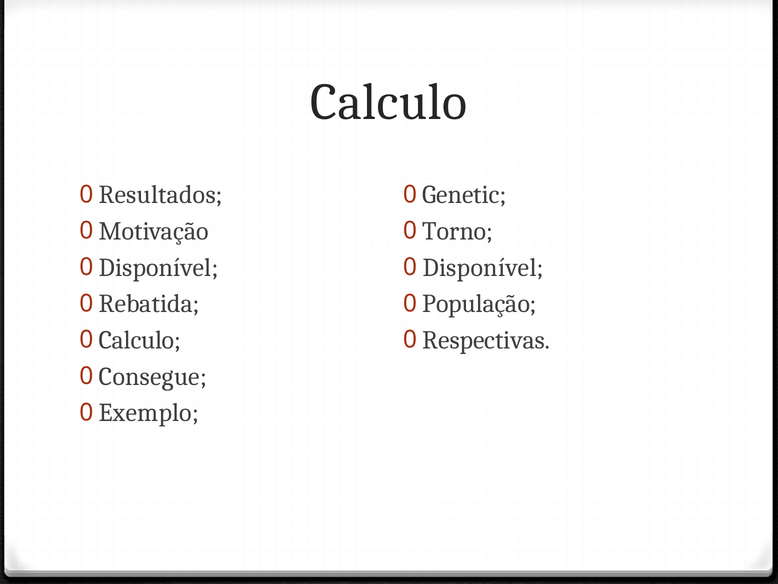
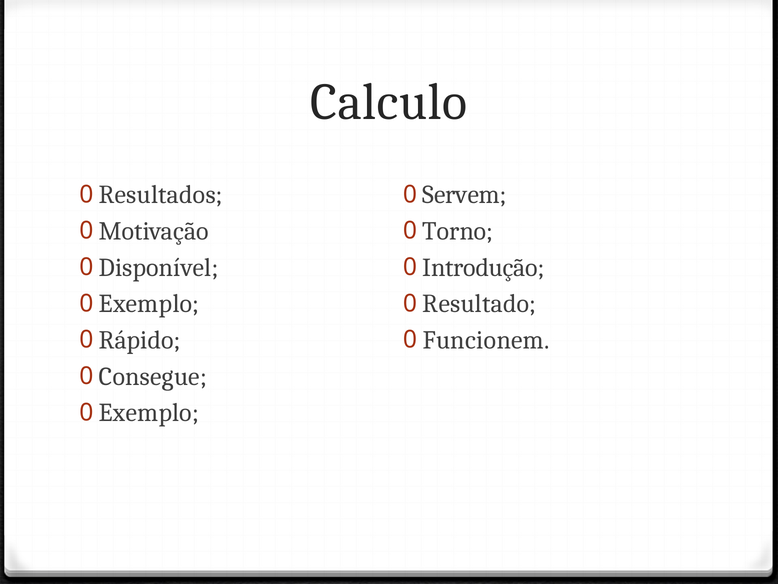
Genetic: Genetic -> Servem
Disponível at (483, 267): Disponível -> Introdução
Rebatida at (149, 304): Rebatida -> Exemplo
População: População -> Resultado
Calculo at (140, 340): Calculo -> Rápido
Respectivas: Respectivas -> Funcionem
